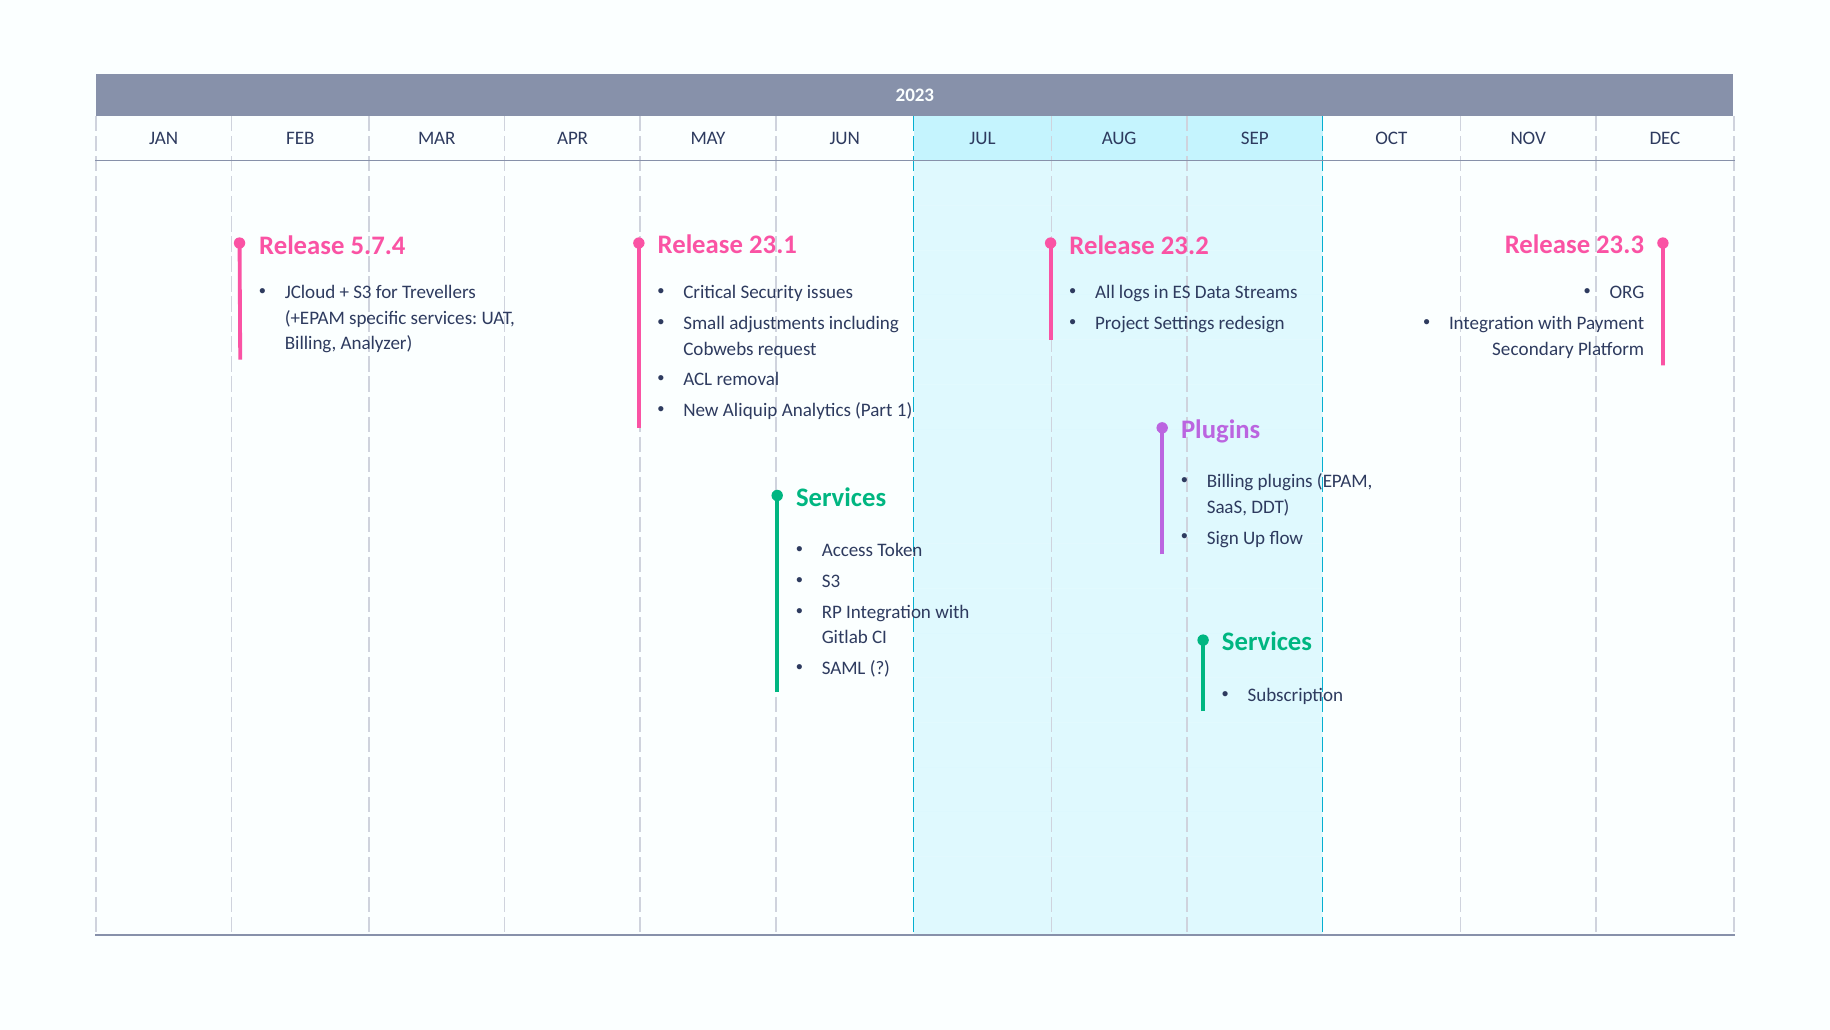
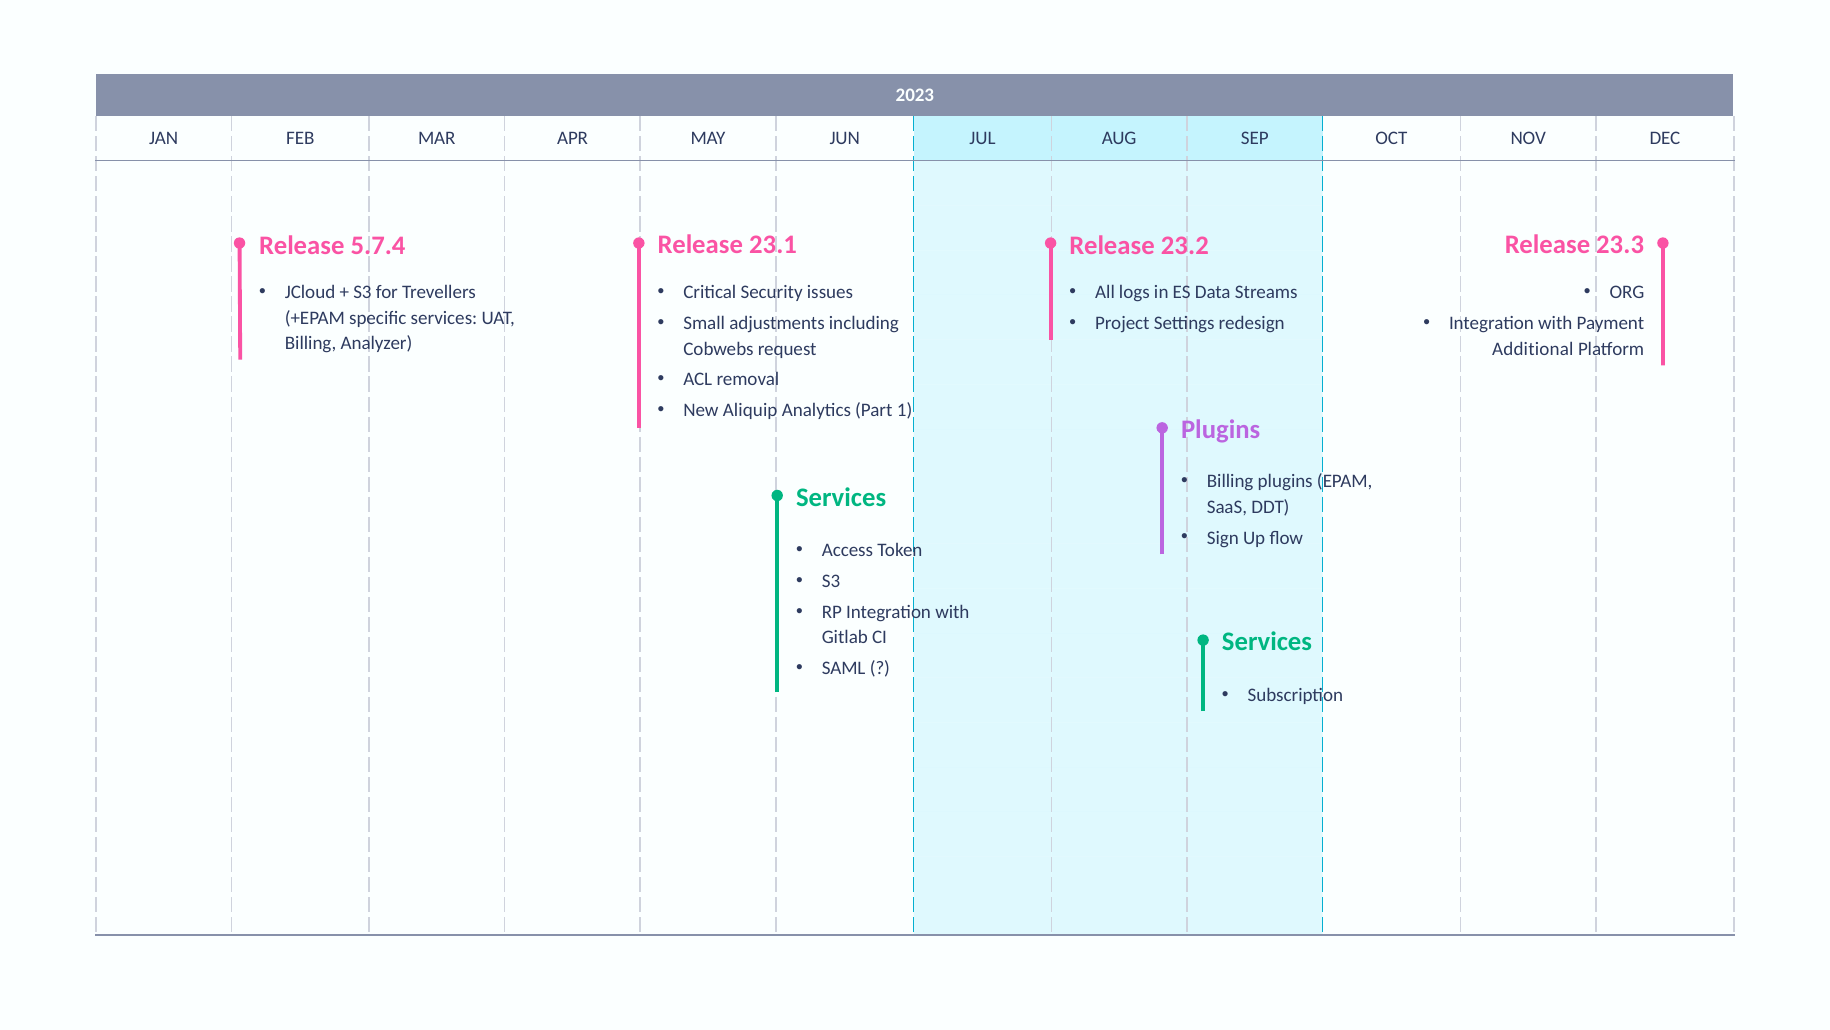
Secondary: Secondary -> Additional
